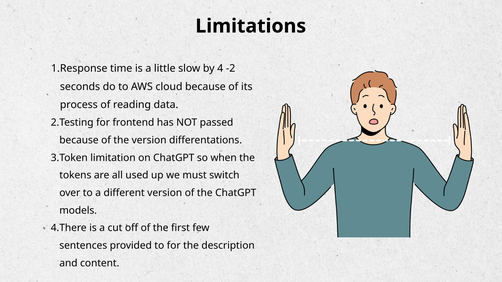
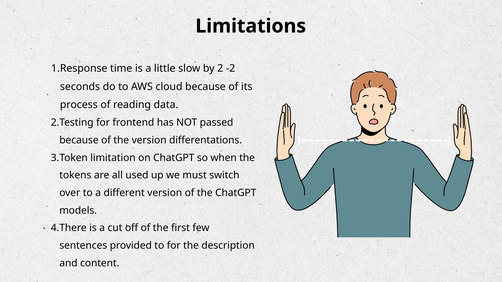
4: 4 -> 2
